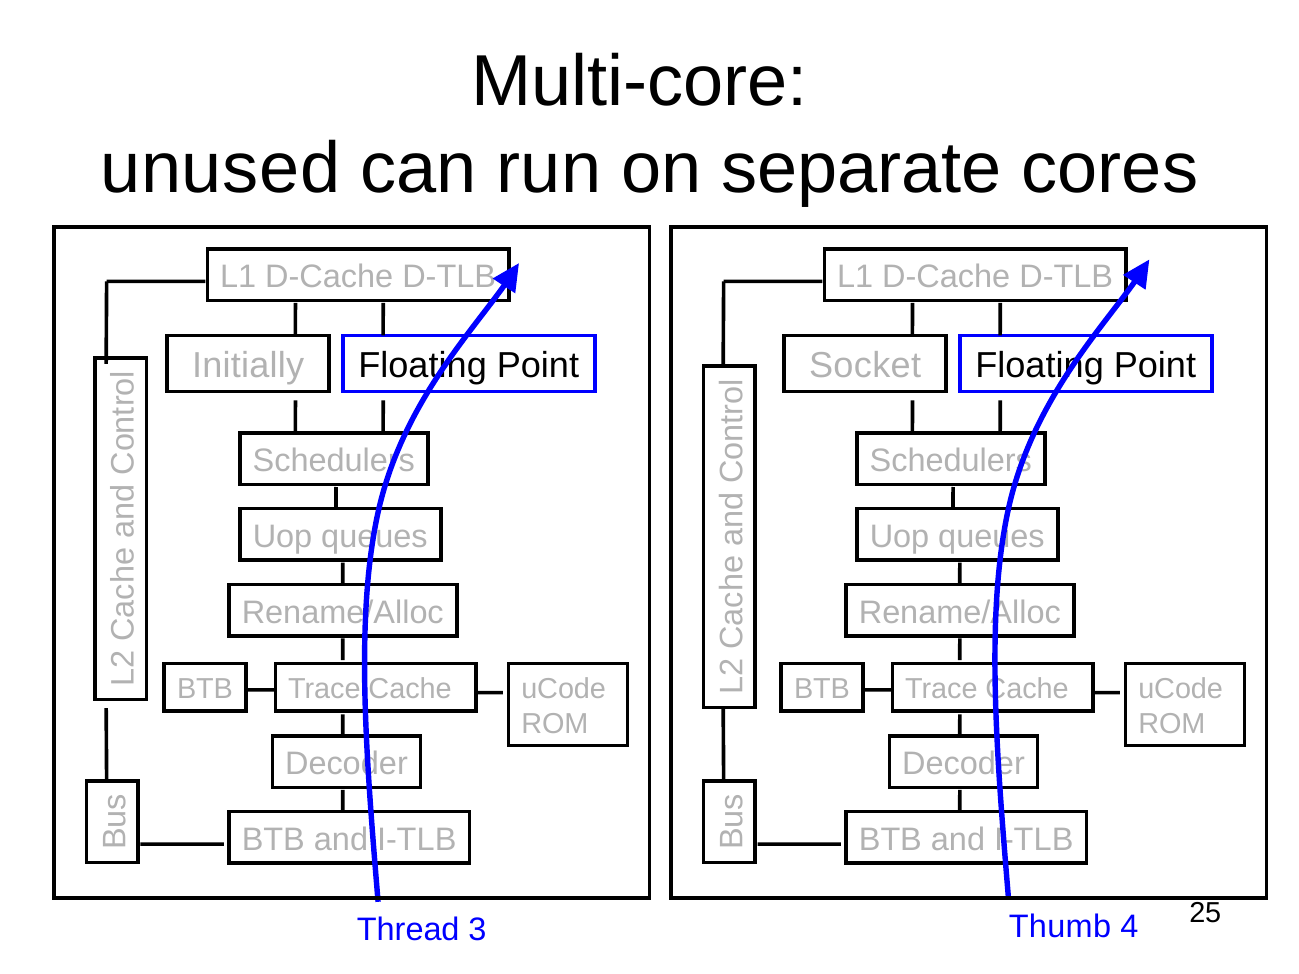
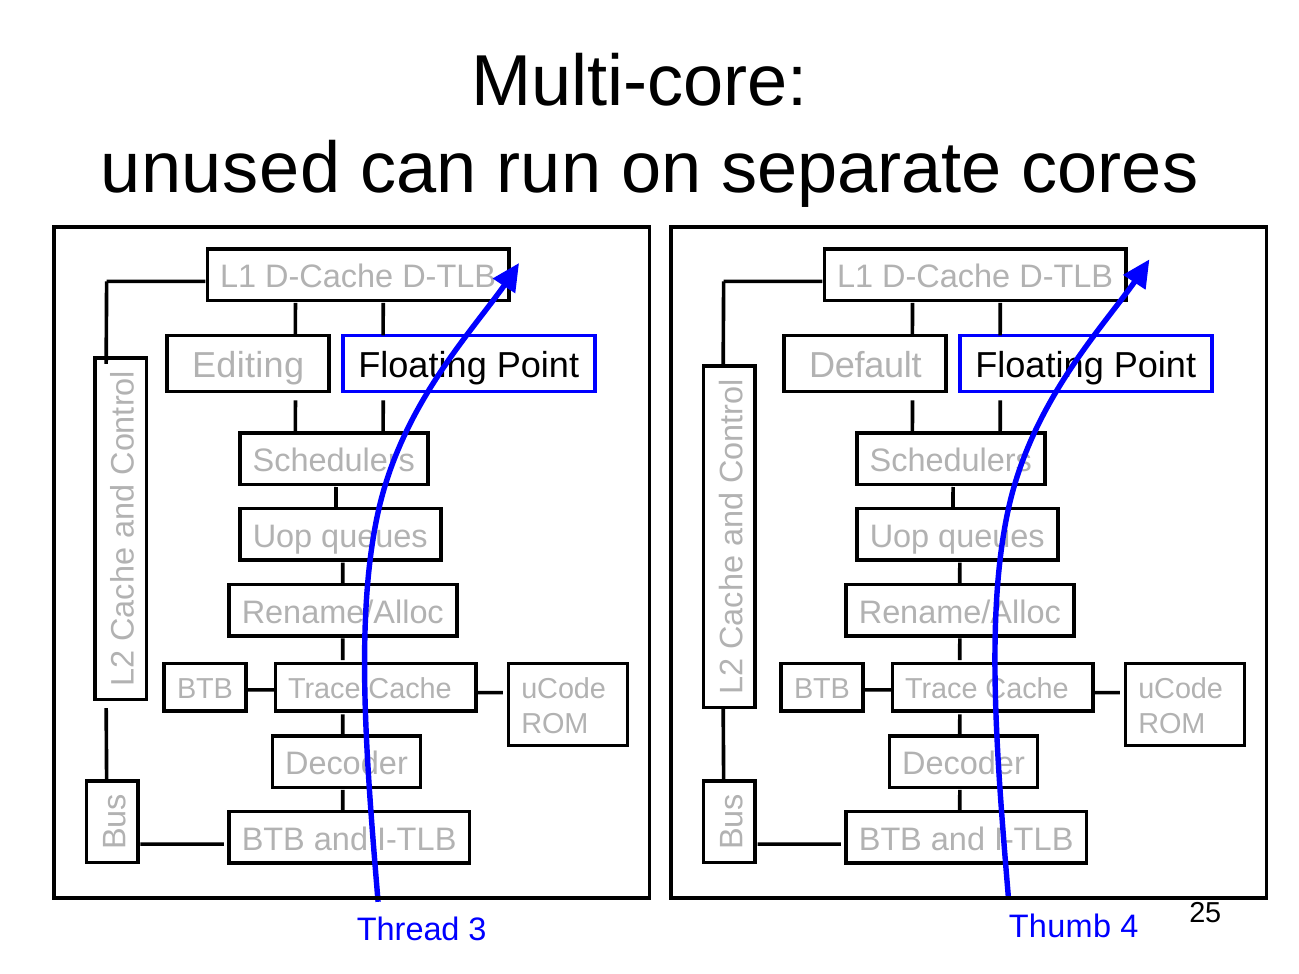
Initially: Initially -> Editing
Socket: Socket -> Default
